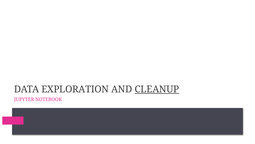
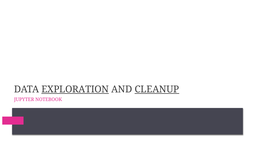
EXPLORATION underline: none -> present
